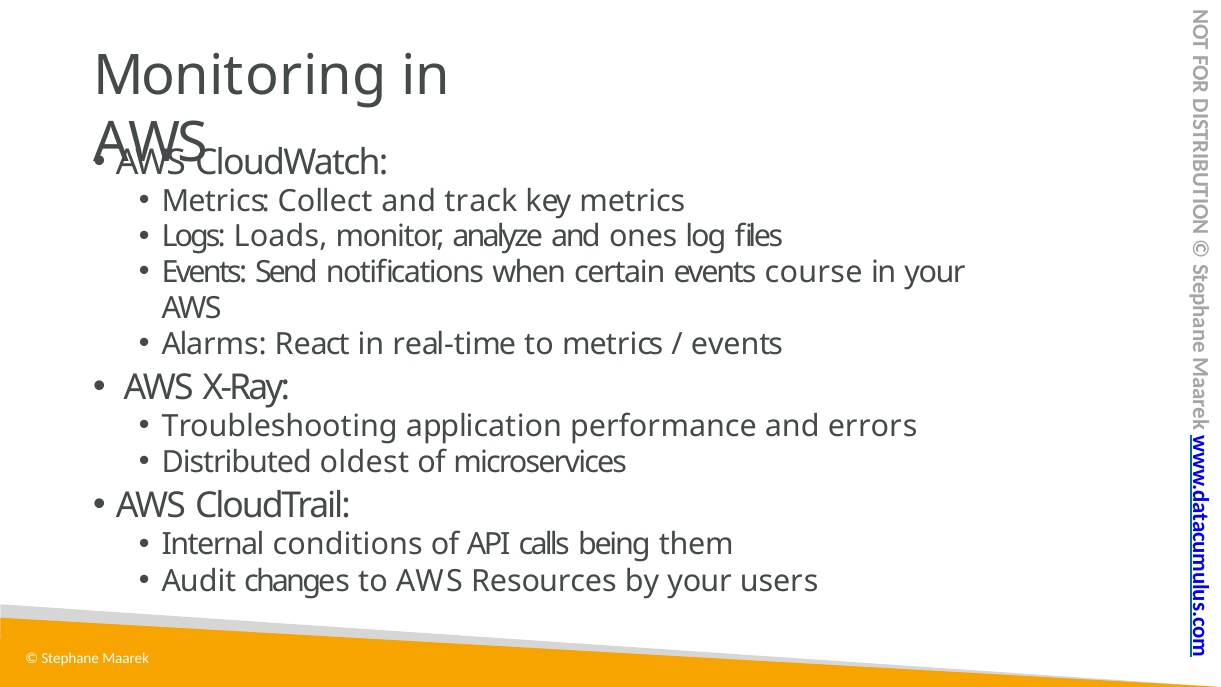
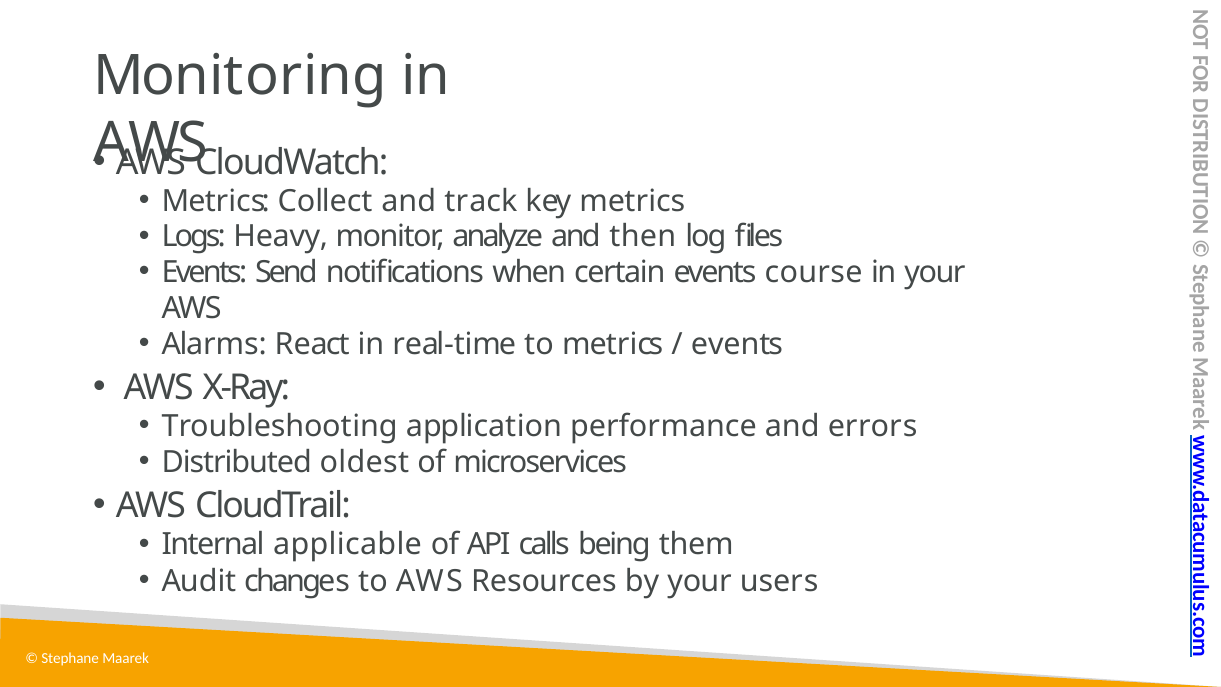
Loads: Loads -> Heavy
ones: ones -> then
conditions: conditions -> applicable
